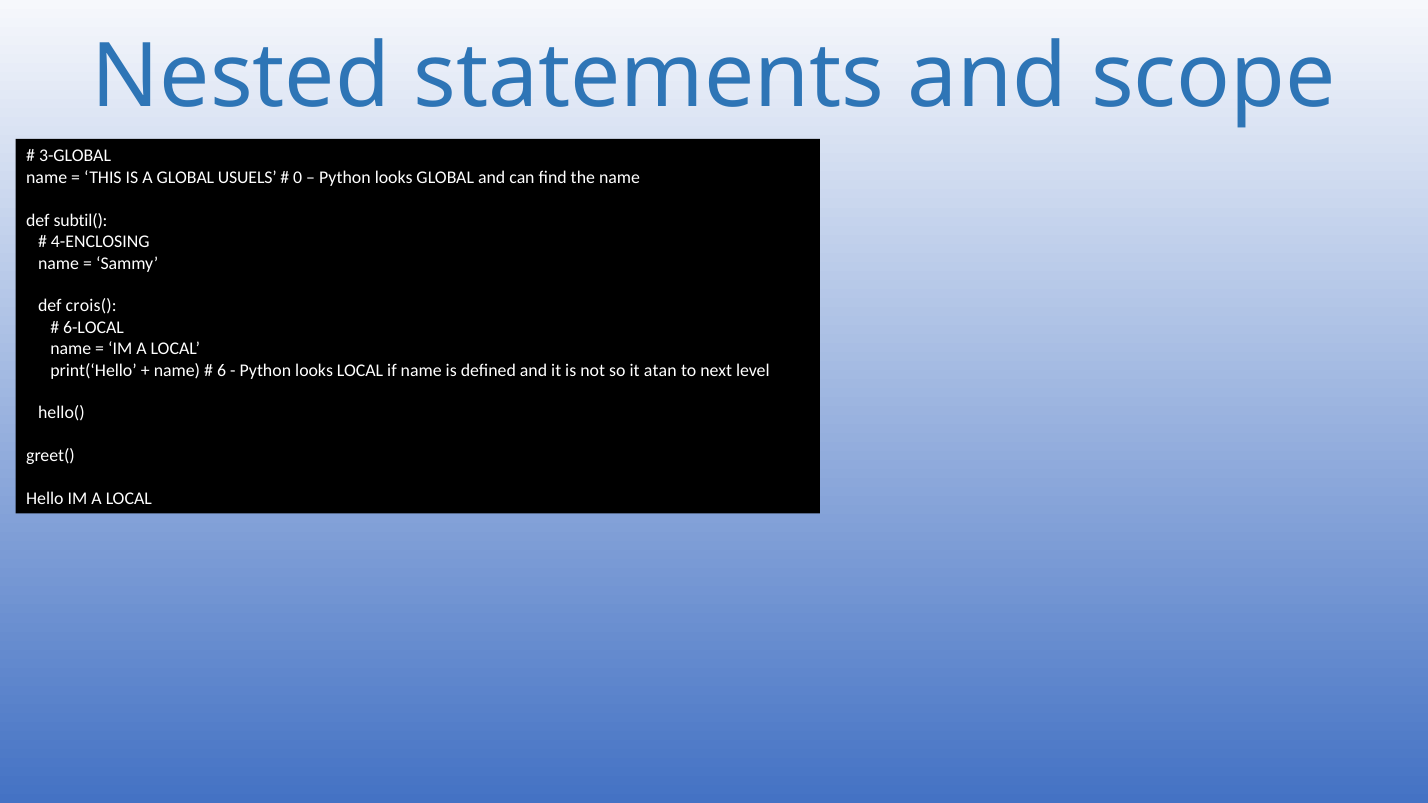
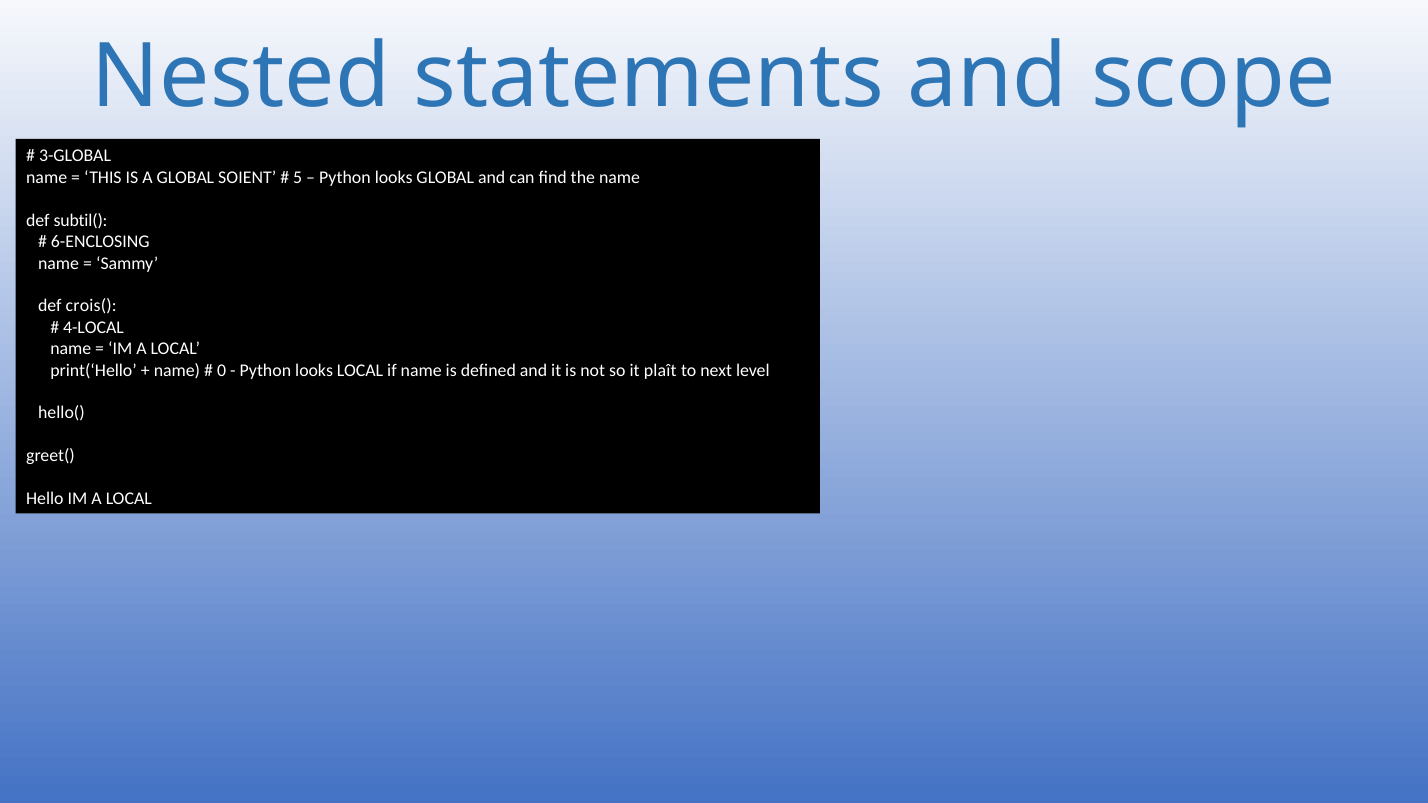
USUELS: USUELS -> SOIENT
0: 0 -> 5
4-ENCLOSING: 4-ENCLOSING -> 6-ENCLOSING
6-LOCAL: 6-LOCAL -> 4-LOCAL
6: 6 -> 0
atan: atan -> plaît
